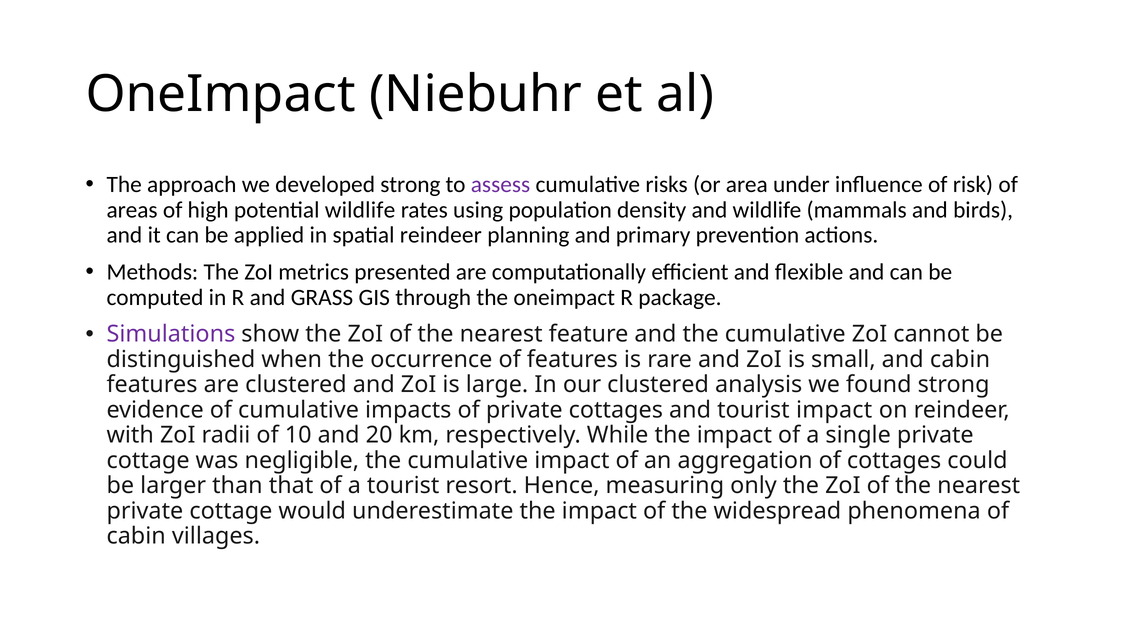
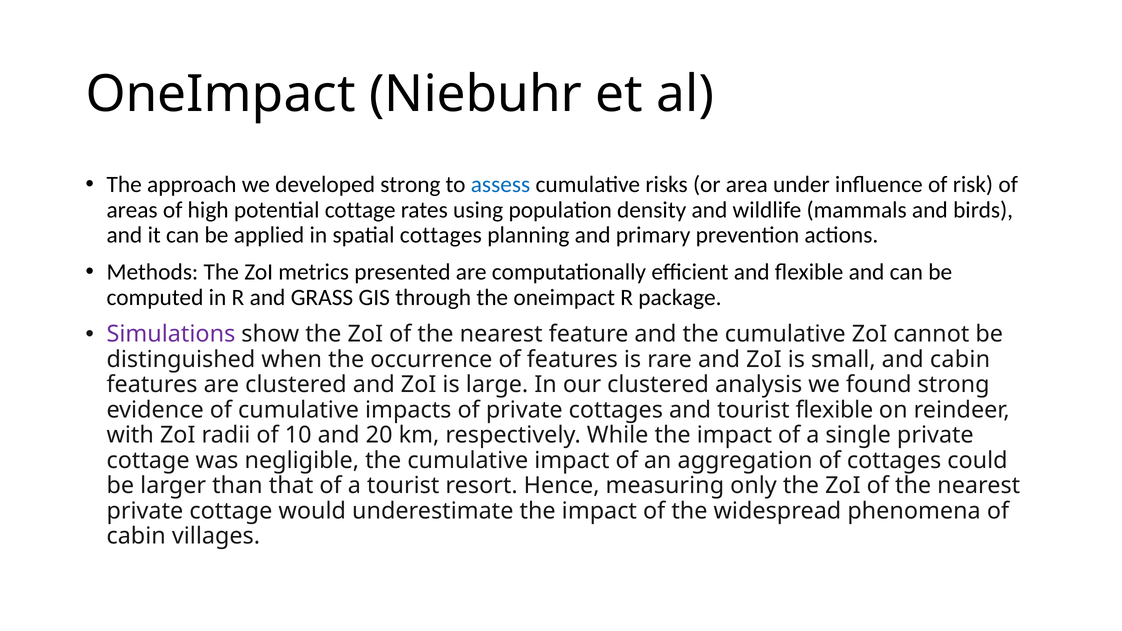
assess colour: purple -> blue
potential wildlife: wildlife -> cottage
spatial reindeer: reindeer -> cottages
tourist impact: impact -> flexible
